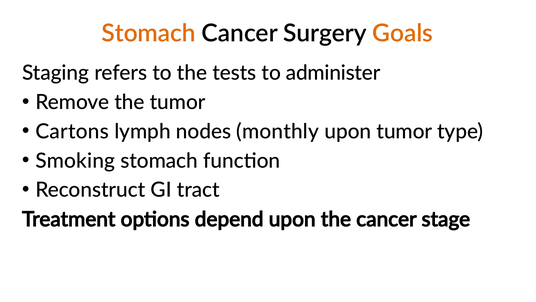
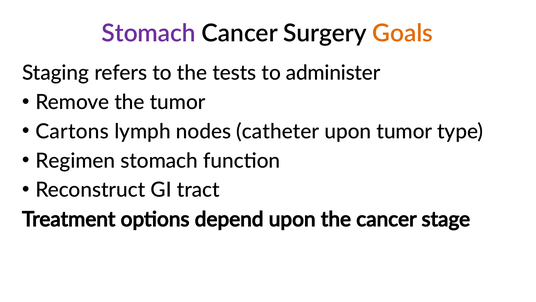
Stomach at (149, 33) colour: orange -> purple
monthly: monthly -> catheter
Smoking: Smoking -> Regimen
